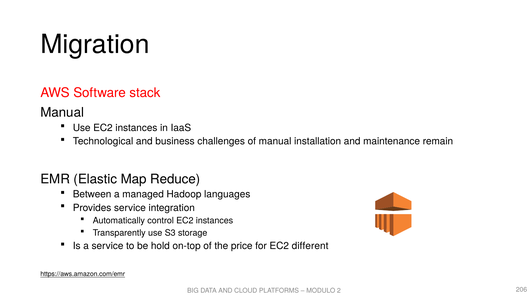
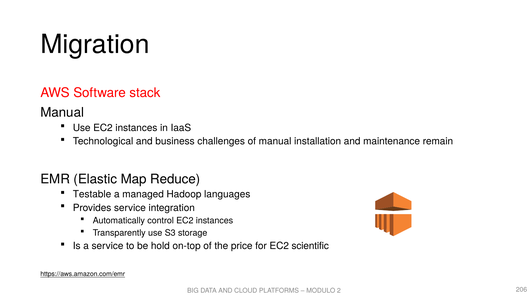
Between: Between -> Testable
different: different -> scientific
